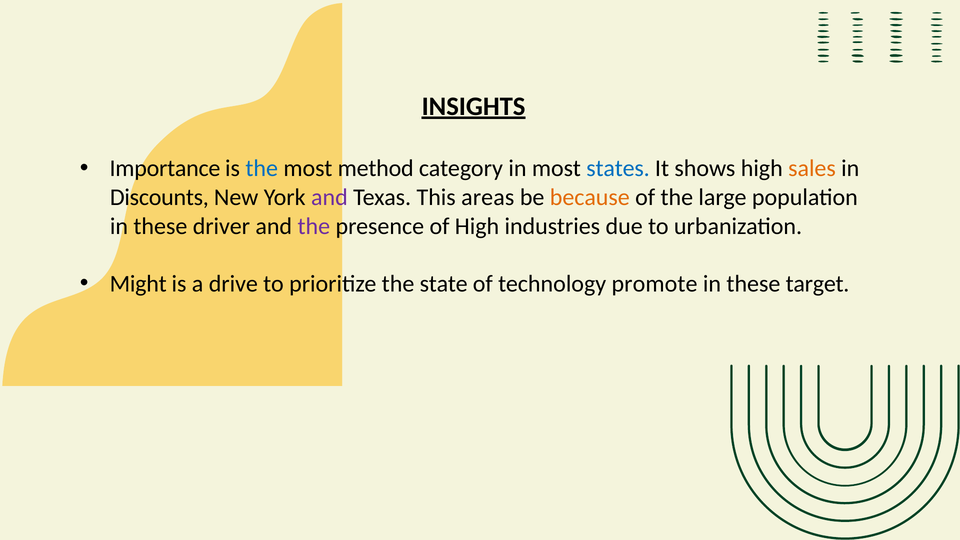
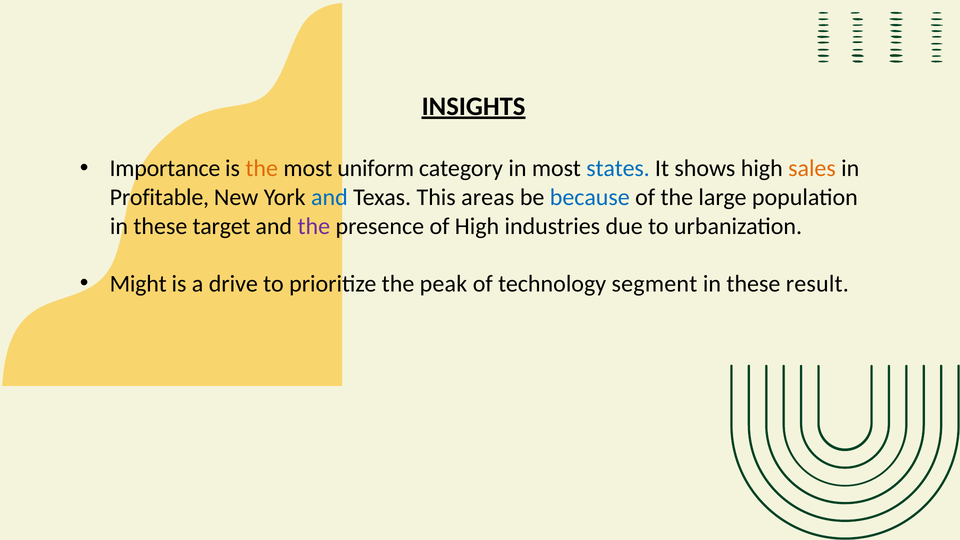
the at (262, 169) colour: blue -> orange
method: method -> uniform
Discounts: Discounts -> Profitable
and at (329, 197) colour: purple -> blue
because colour: orange -> blue
driver: driver -> target
state: state -> peak
promote: promote -> segment
target: target -> result
